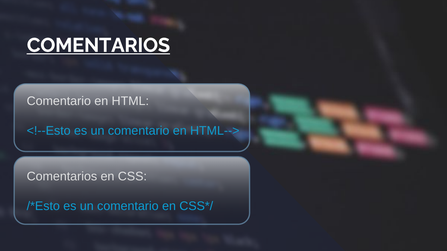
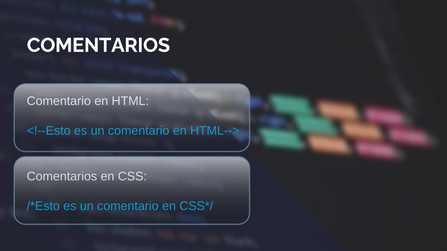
COMENTARIOS at (98, 45) underline: present -> none
